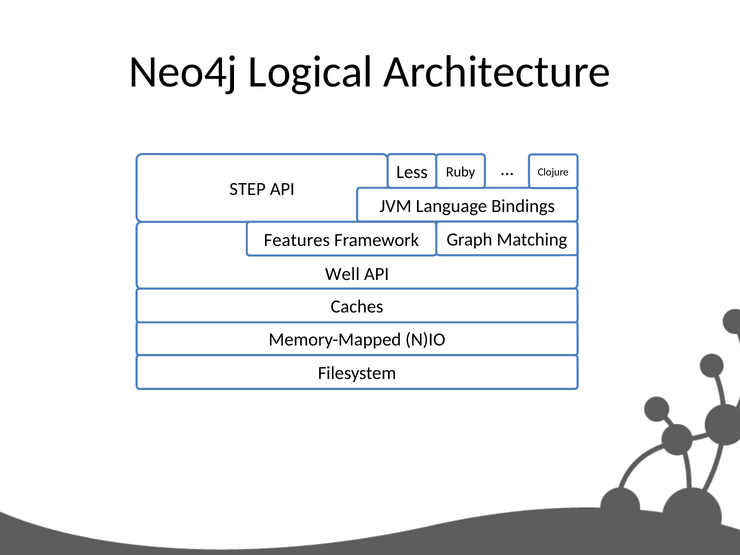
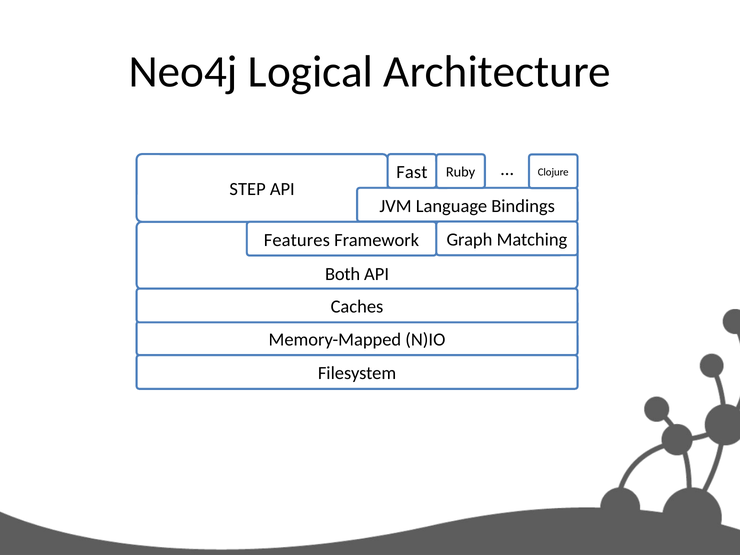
Less: Less -> Fast
Well: Well -> Both
